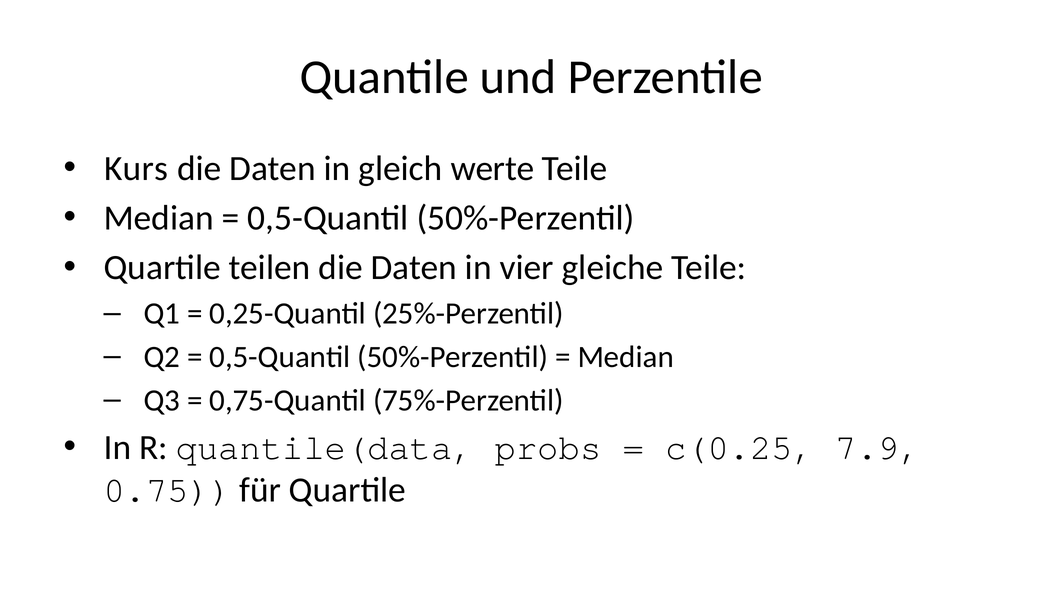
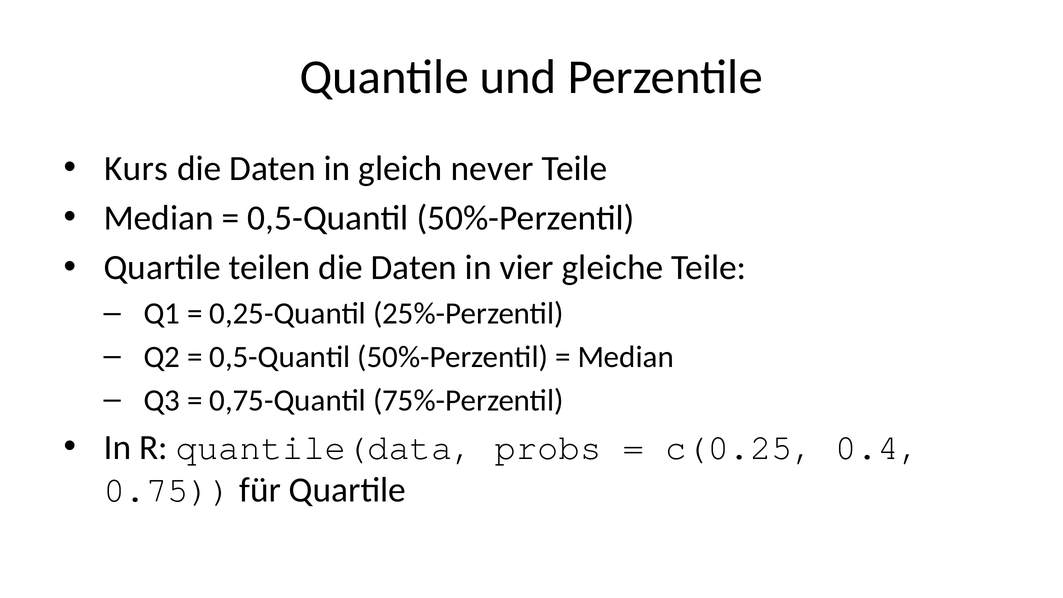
werte: werte -> never
7.9: 7.9 -> 0.4
